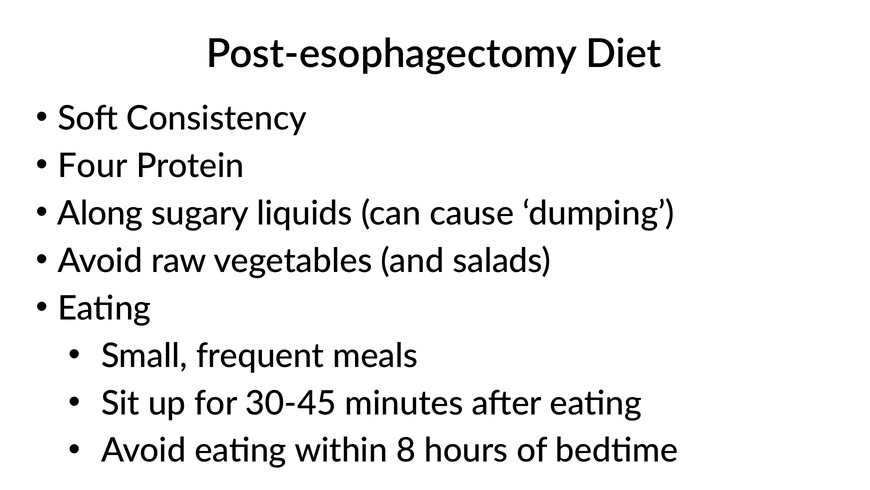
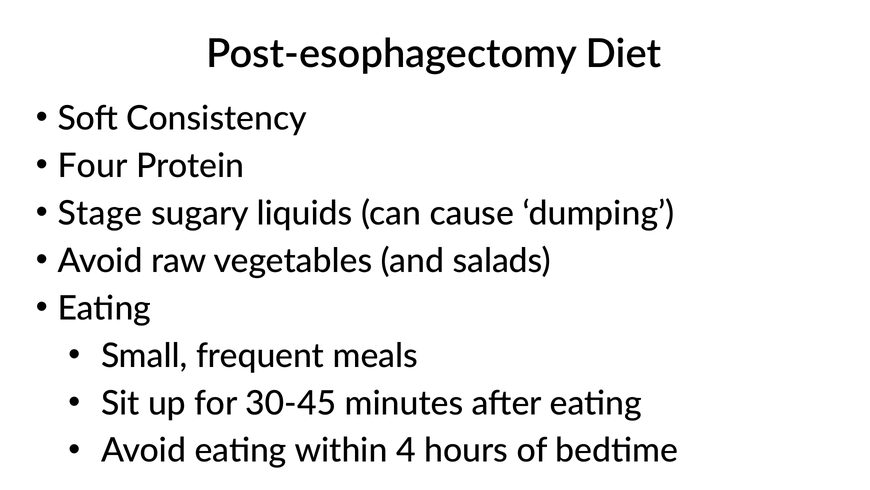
Along: Along -> Stage
8: 8 -> 4
